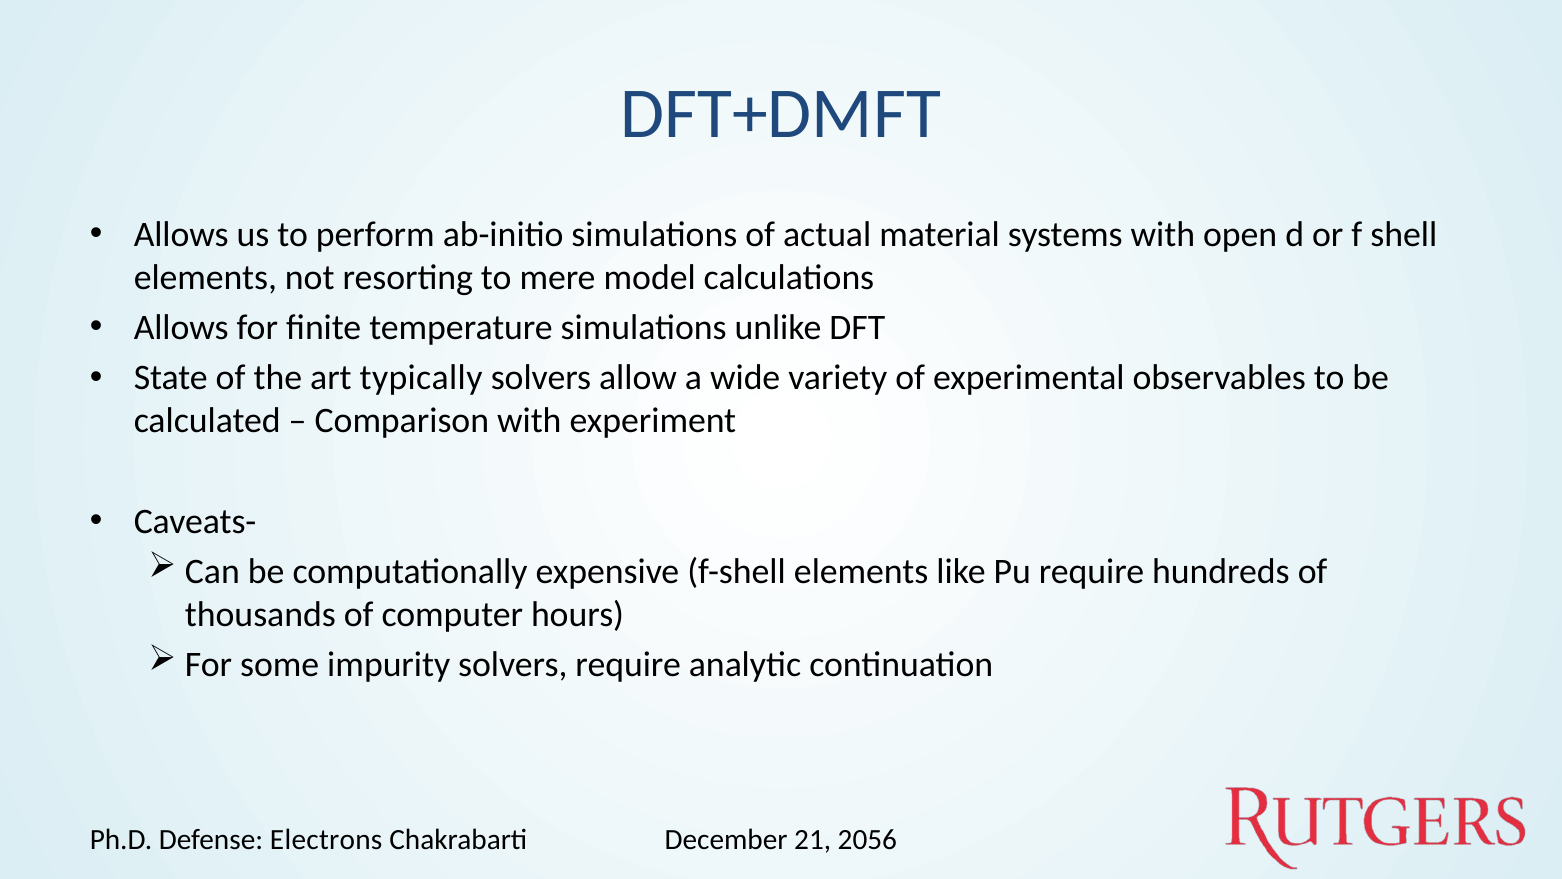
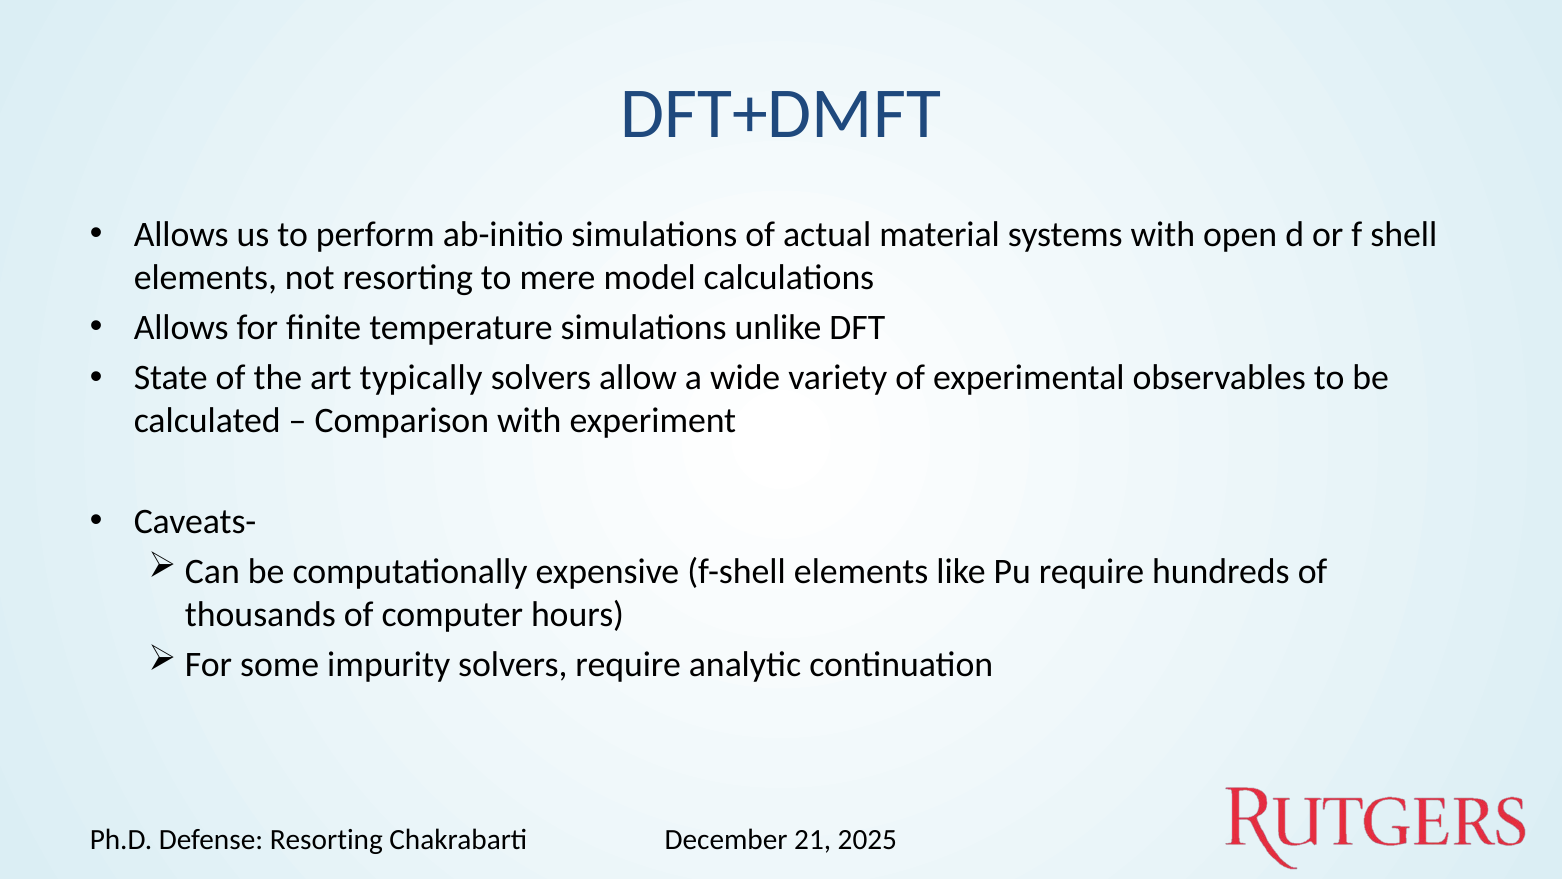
2056: 2056 -> 2025
Defense Electrons: Electrons -> Resorting
